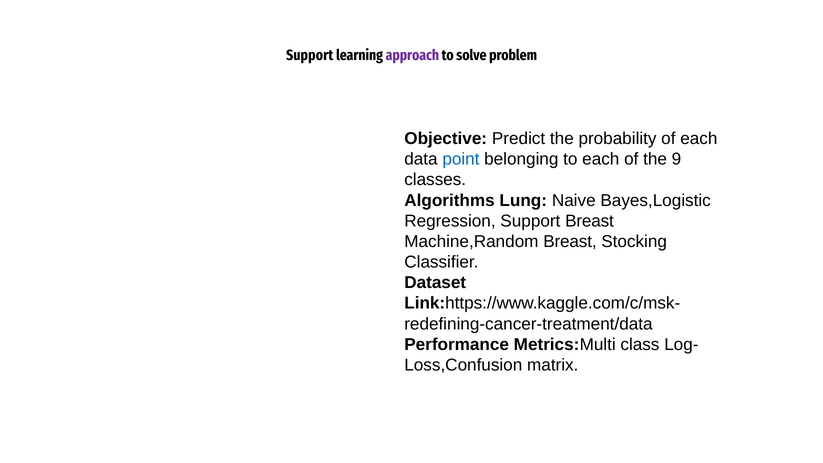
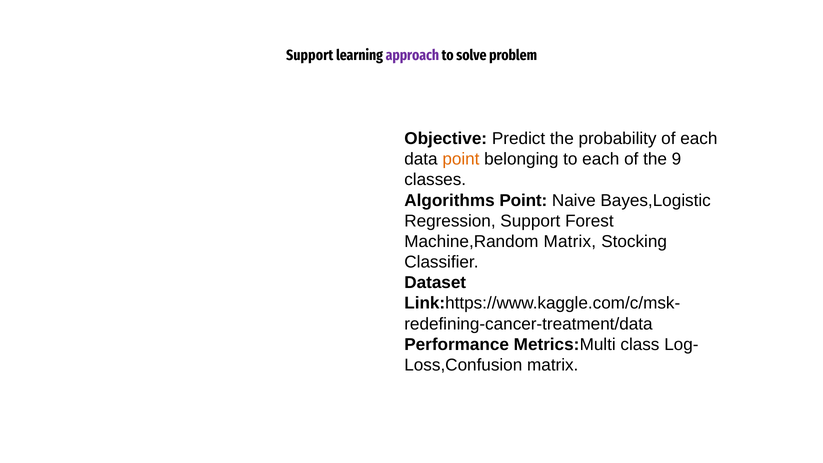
point at (461, 159) colour: blue -> orange
Algorithms Lung: Lung -> Point
Support Breast: Breast -> Forest
Machine,Random Breast: Breast -> Matrix
